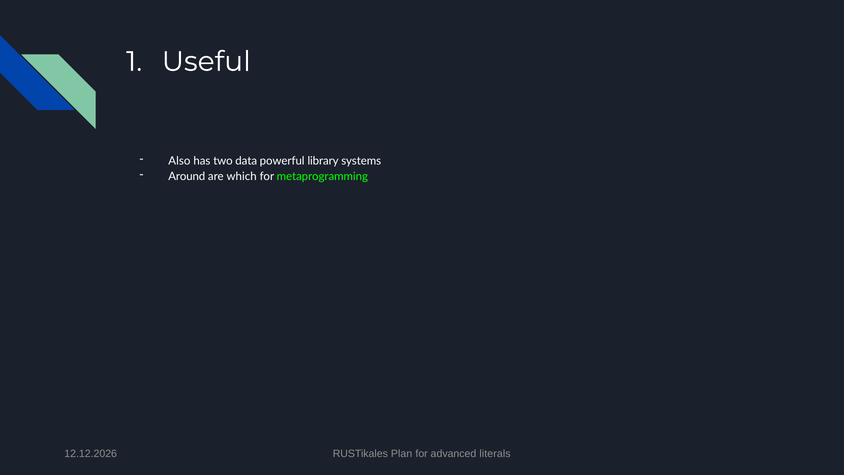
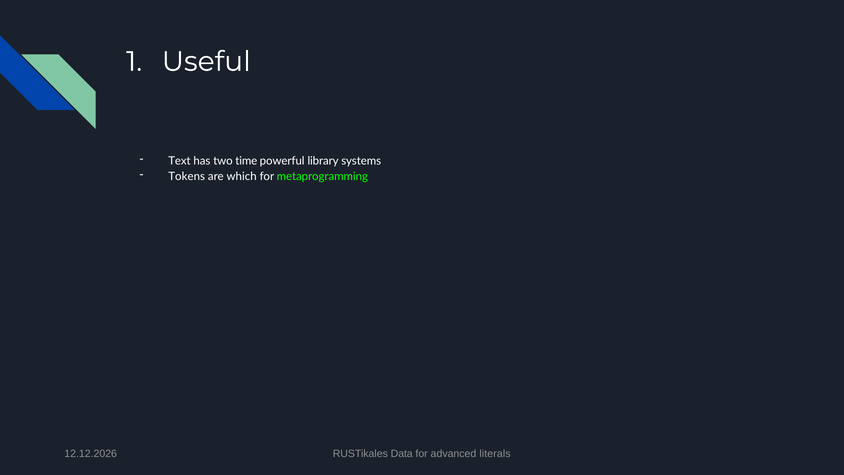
Also: Also -> Text
data: data -> time
Around: Around -> Tokens
Plan: Plan -> Data
